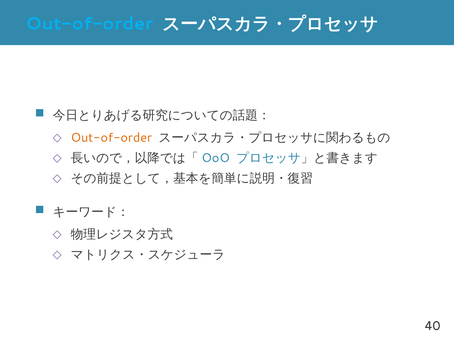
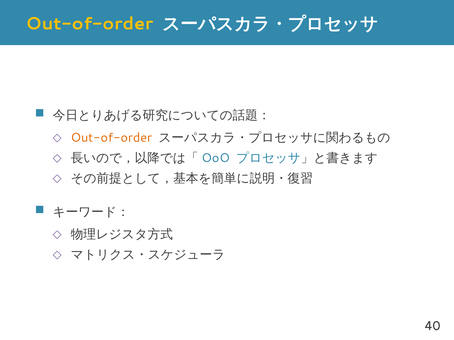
Out-of-order at (90, 24) colour: light blue -> yellow
